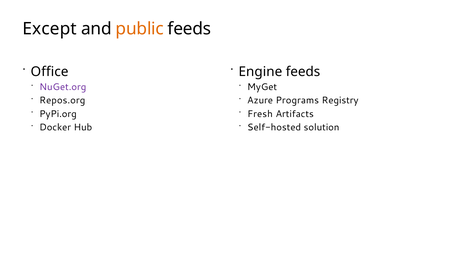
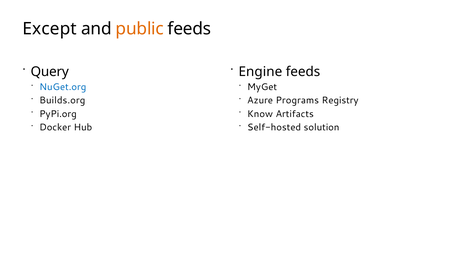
Office: Office -> Query
NuGet.org colour: purple -> blue
Repos.org: Repos.org -> Builds.org
Fresh: Fresh -> Know
